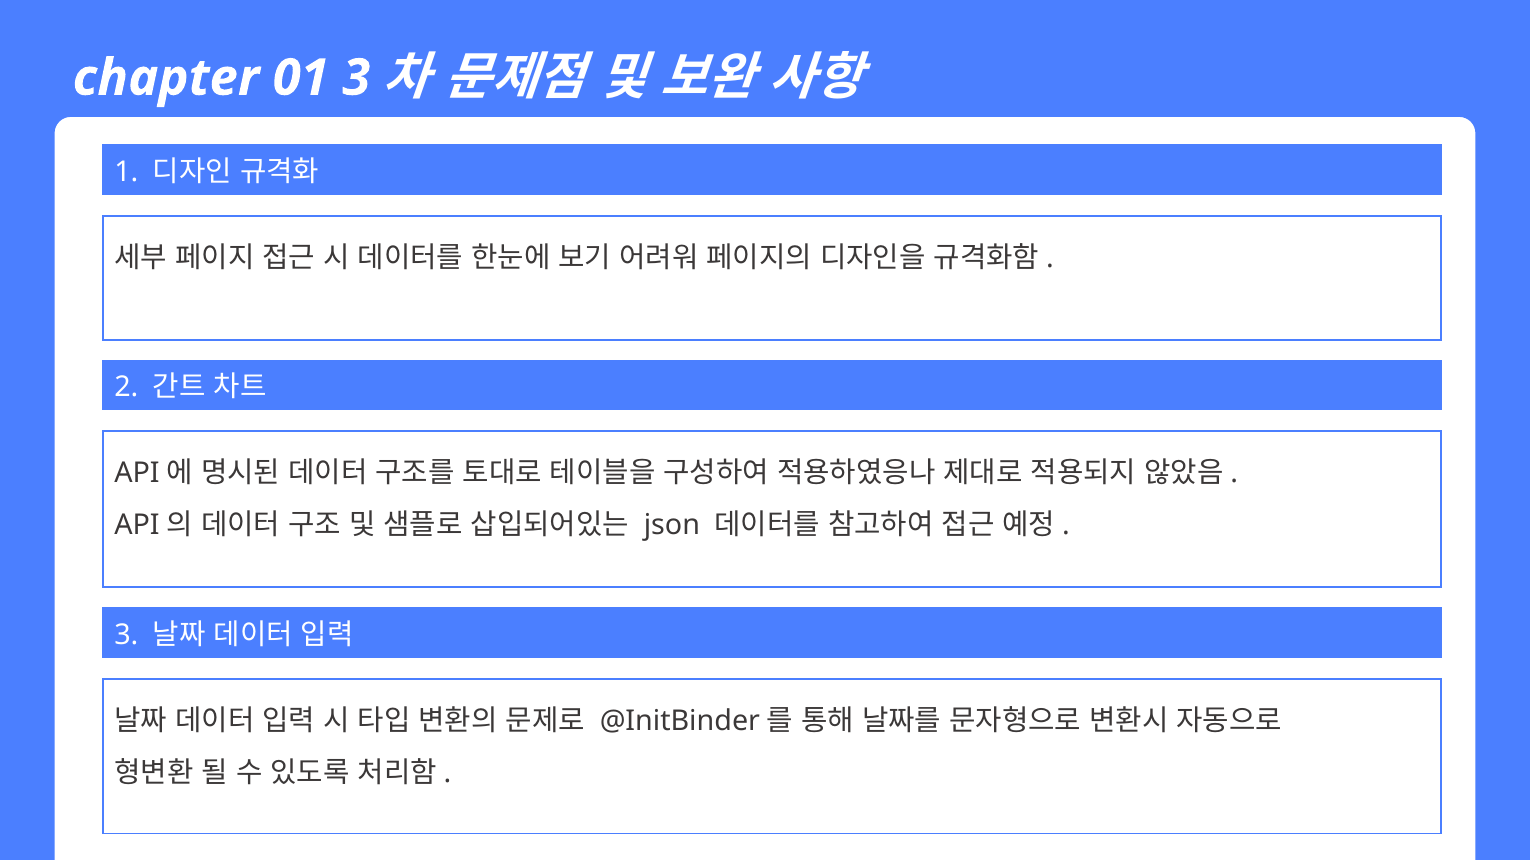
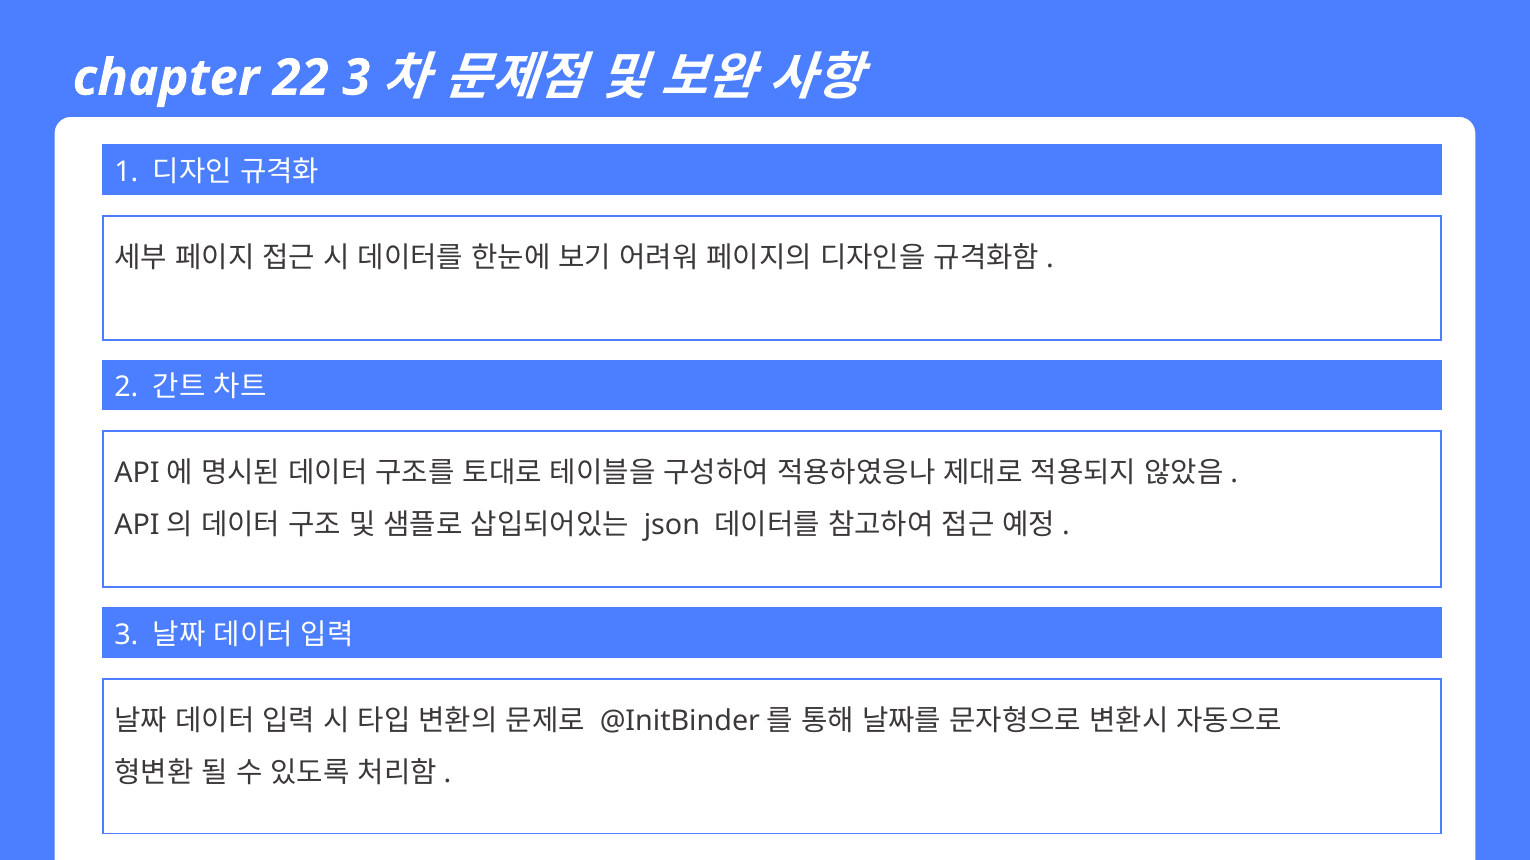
01: 01 -> 22
